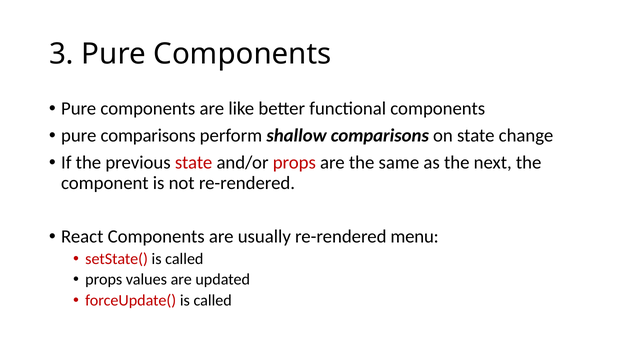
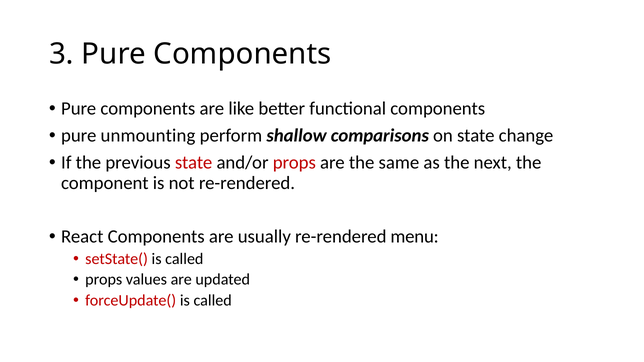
pure comparisons: comparisons -> unmounting
